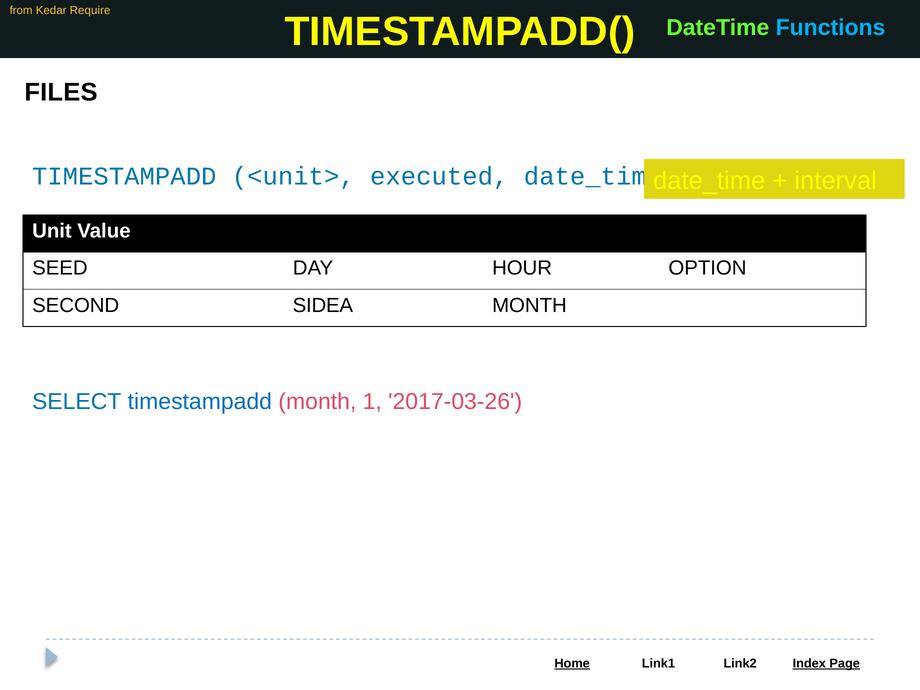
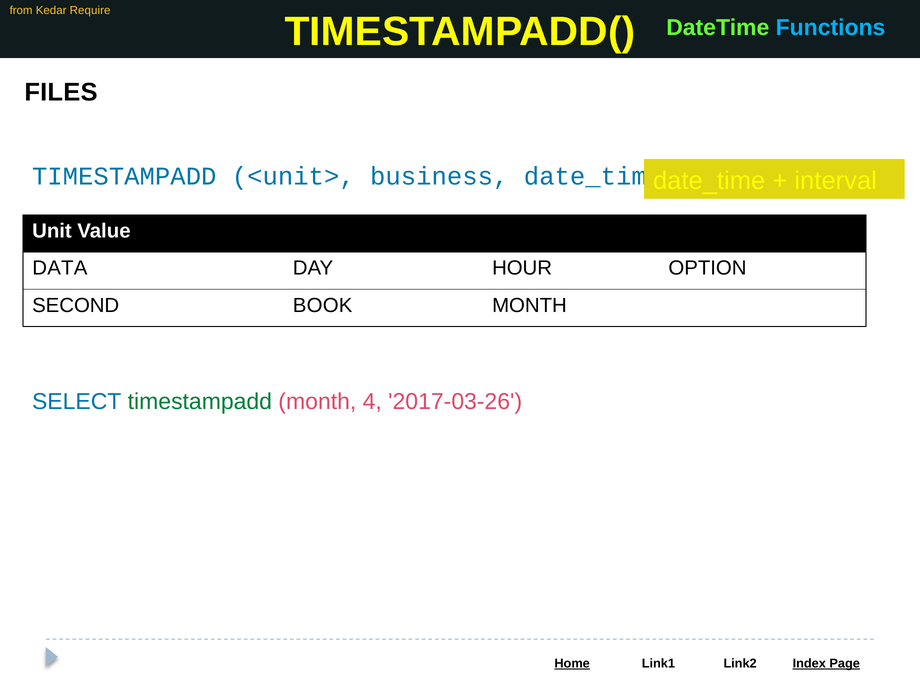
executed: executed -> business
SEED: SEED -> DATA
SIDEA: SIDEA -> BOOK
timestampadd at (200, 402) colour: blue -> green
1: 1 -> 4
